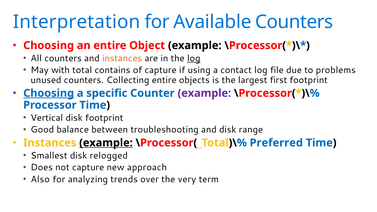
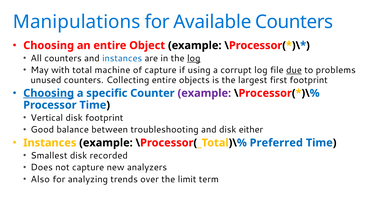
Interpretation: Interpretation -> Manipulations
instances at (122, 58) colour: orange -> blue
contains: contains -> machine
contact: contact -> corrupt
due underline: none -> present
range: range -> either
example at (106, 143) underline: present -> none
relogged: relogged -> recorded
approach: approach -> analyzers
very: very -> limit
